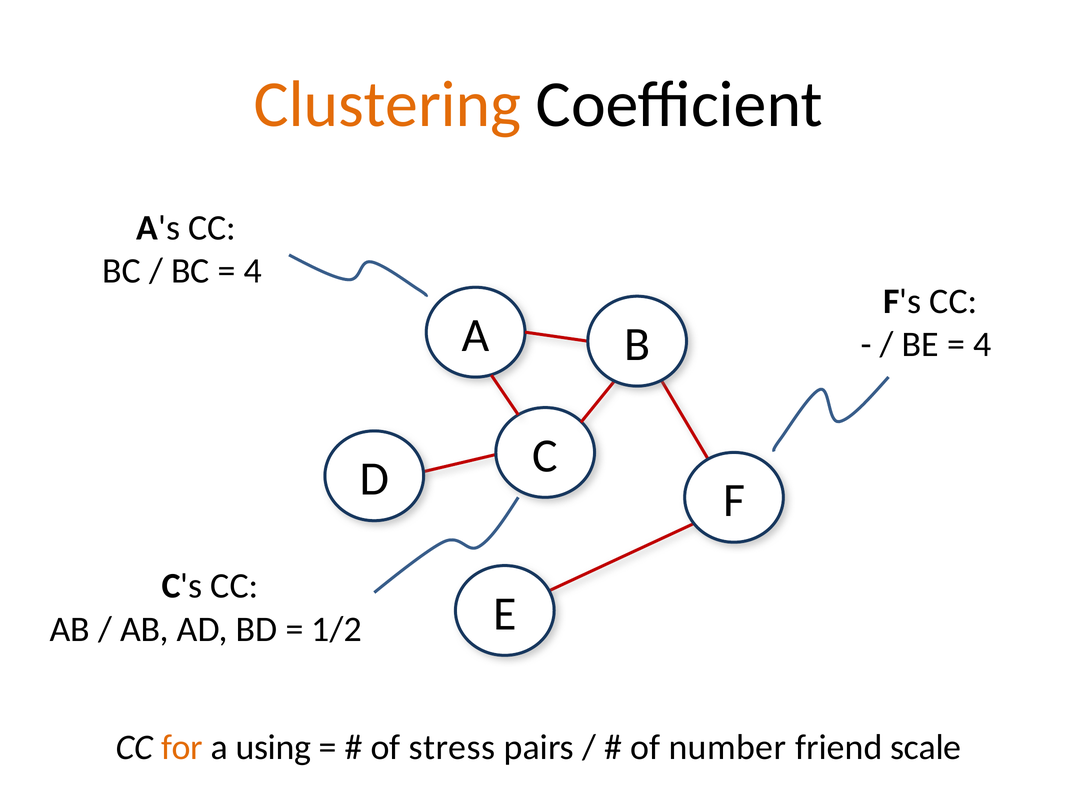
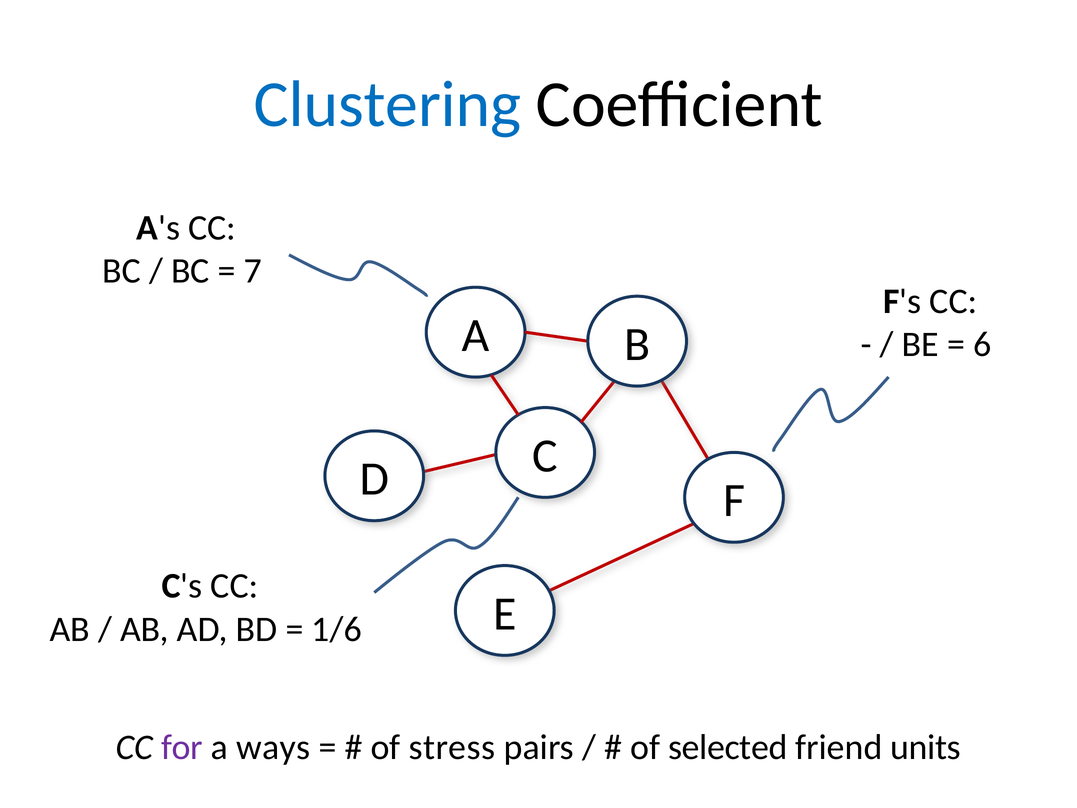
Clustering colour: orange -> blue
4 at (253, 271): 4 -> 7
4 at (982, 344): 4 -> 6
1/2: 1/2 -> 1/6
for colour: orange -> purple
using: using -> ways
number: number -> selected
scale: scale -> units
